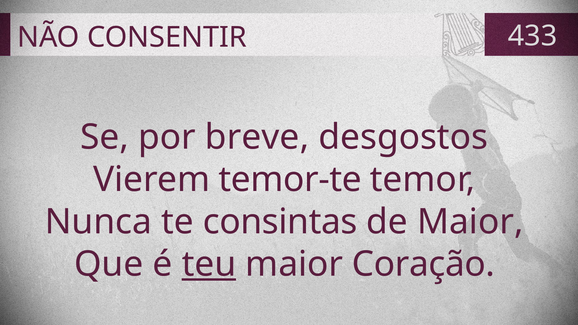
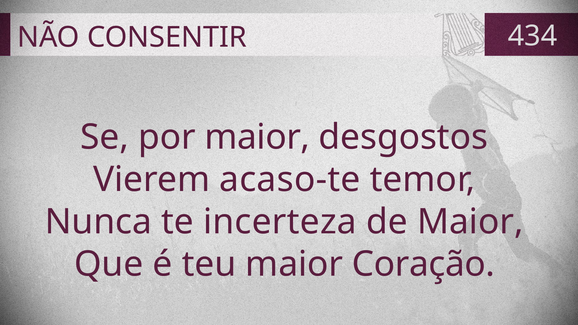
433: 433 -> 434
por breve: breve -> maior
temor-te: temor-te -> acaso-te
consintas: consintas -> incerteza
teu underline: present -> none
